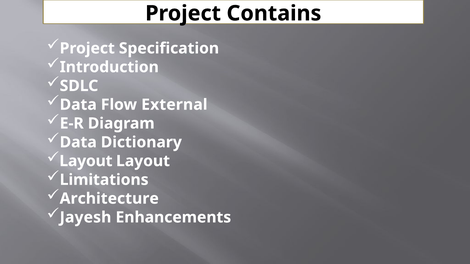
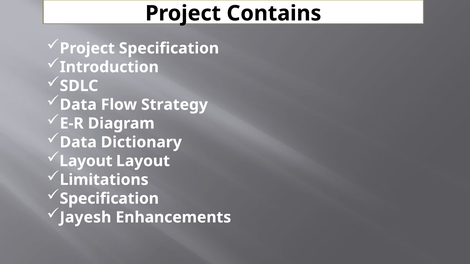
External: External -> Strategy
Architecture at (109, 199): Architecture -> Specification
